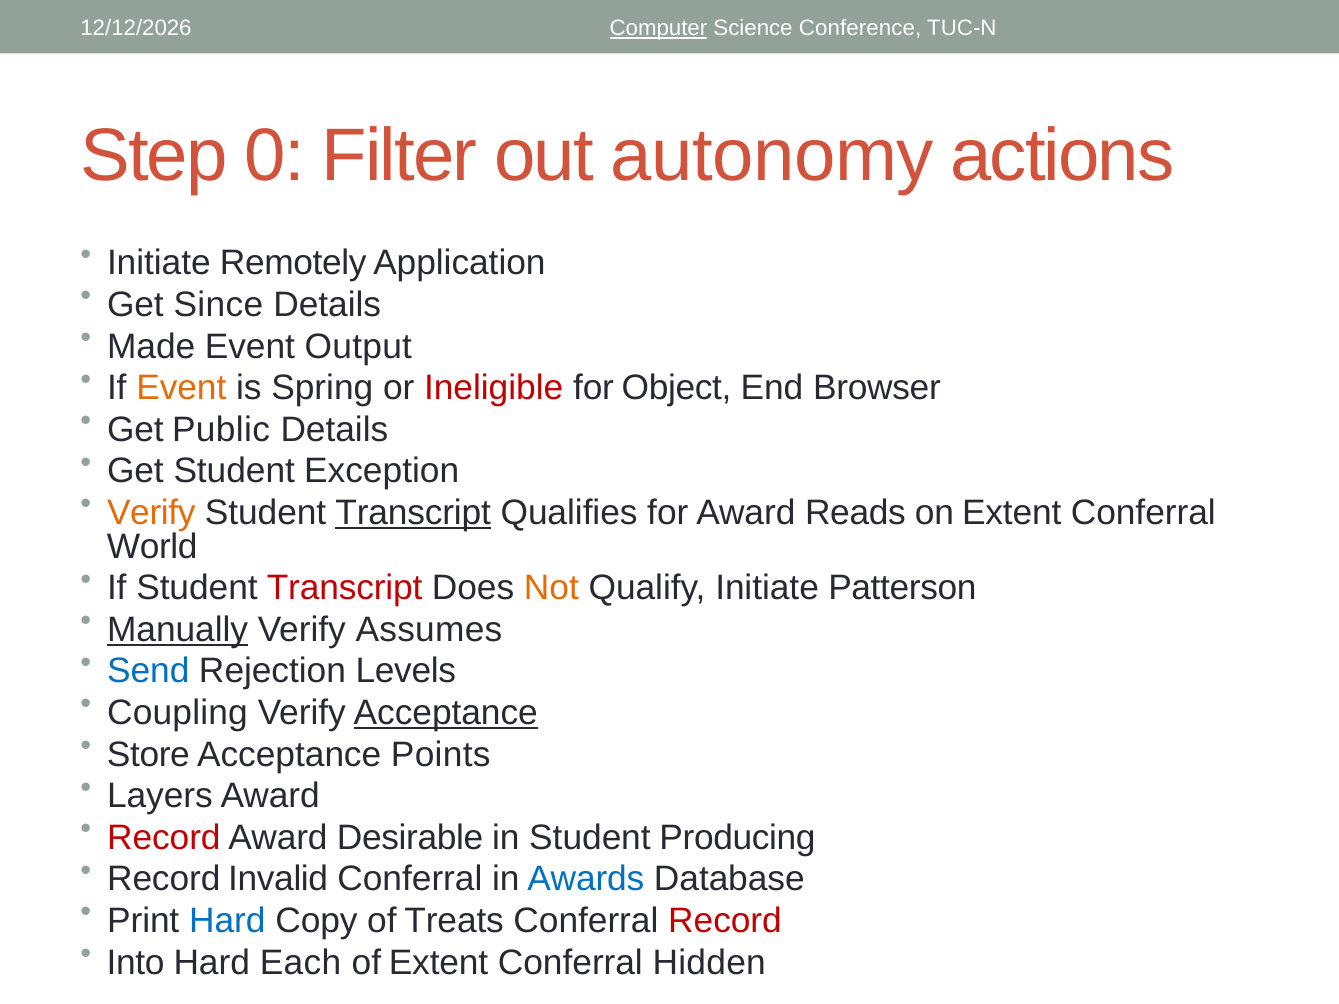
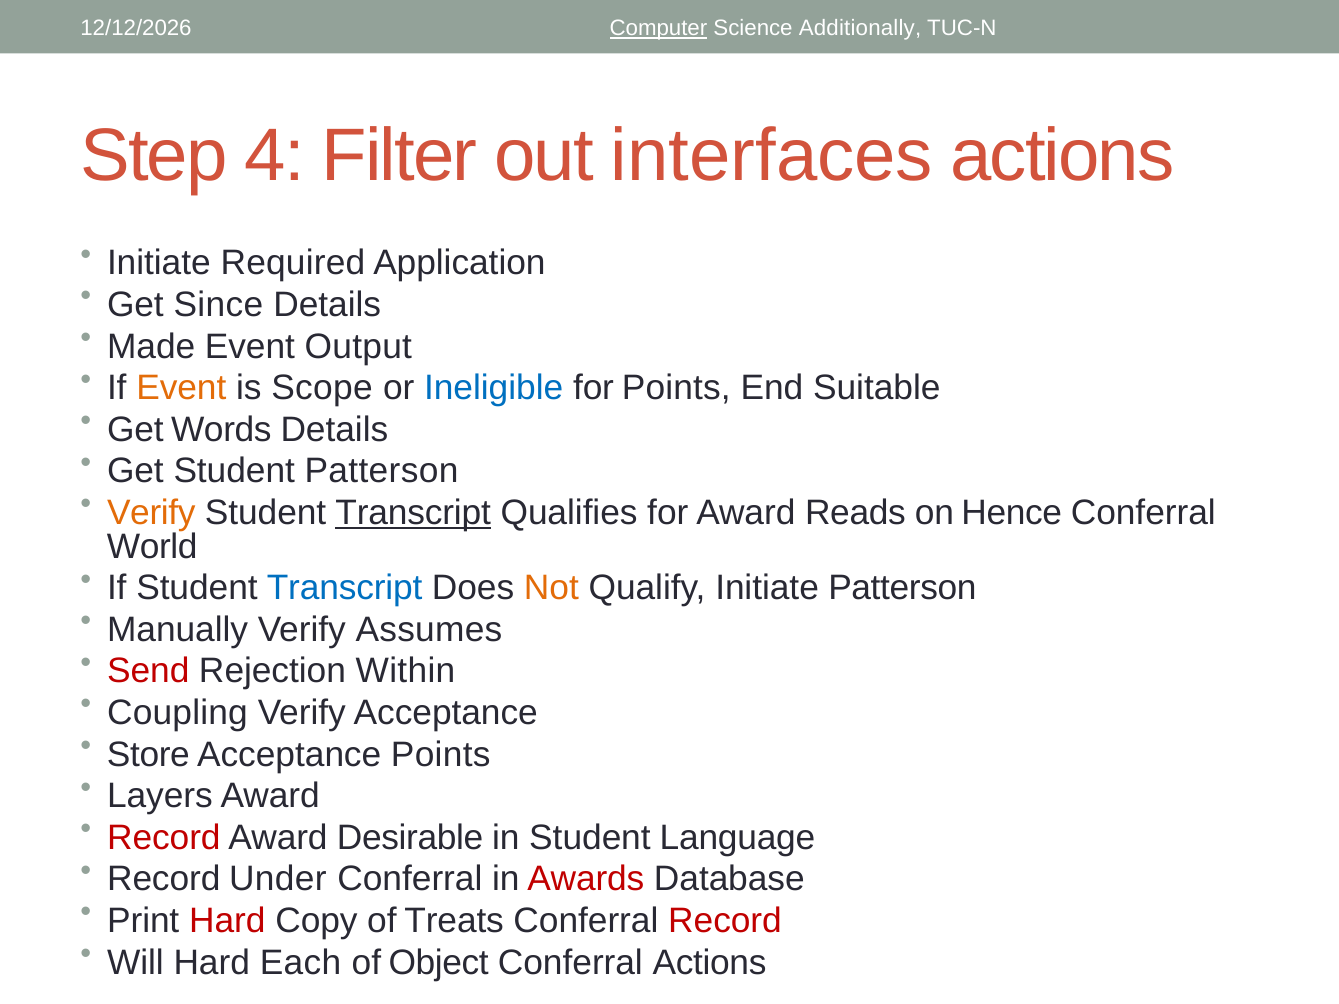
Conference: Conference -> Additionally
0: 0 -> 4
autonomy: autonomy -> interfaces
Remotely: Remotely -> Required
Spring: Spring -> Scope
Ineligible colour: red -> blue
for Object: Object -> Points
Browser: Browser -> Suitable
Public: Public -> Words
Student Exception: Exception -> Patterson
on Extent: Extent -> Hence
Transcript at (345, 588) colour: red -> blue
Manually underline: present -> none
Send colour: blue -> red
Levels: Levels -> Within
Acceptance at (446, 713) underline: present -> none
Producing: Producing -> Language
Invalid: Invalid -> Under
Awards colour: blue -> red
Hard at (227, 921) colour: blue -> red
Into: Into -> Will
of Extent: Extent -> Object
Conferral Hidden: Hidden -> Actions
